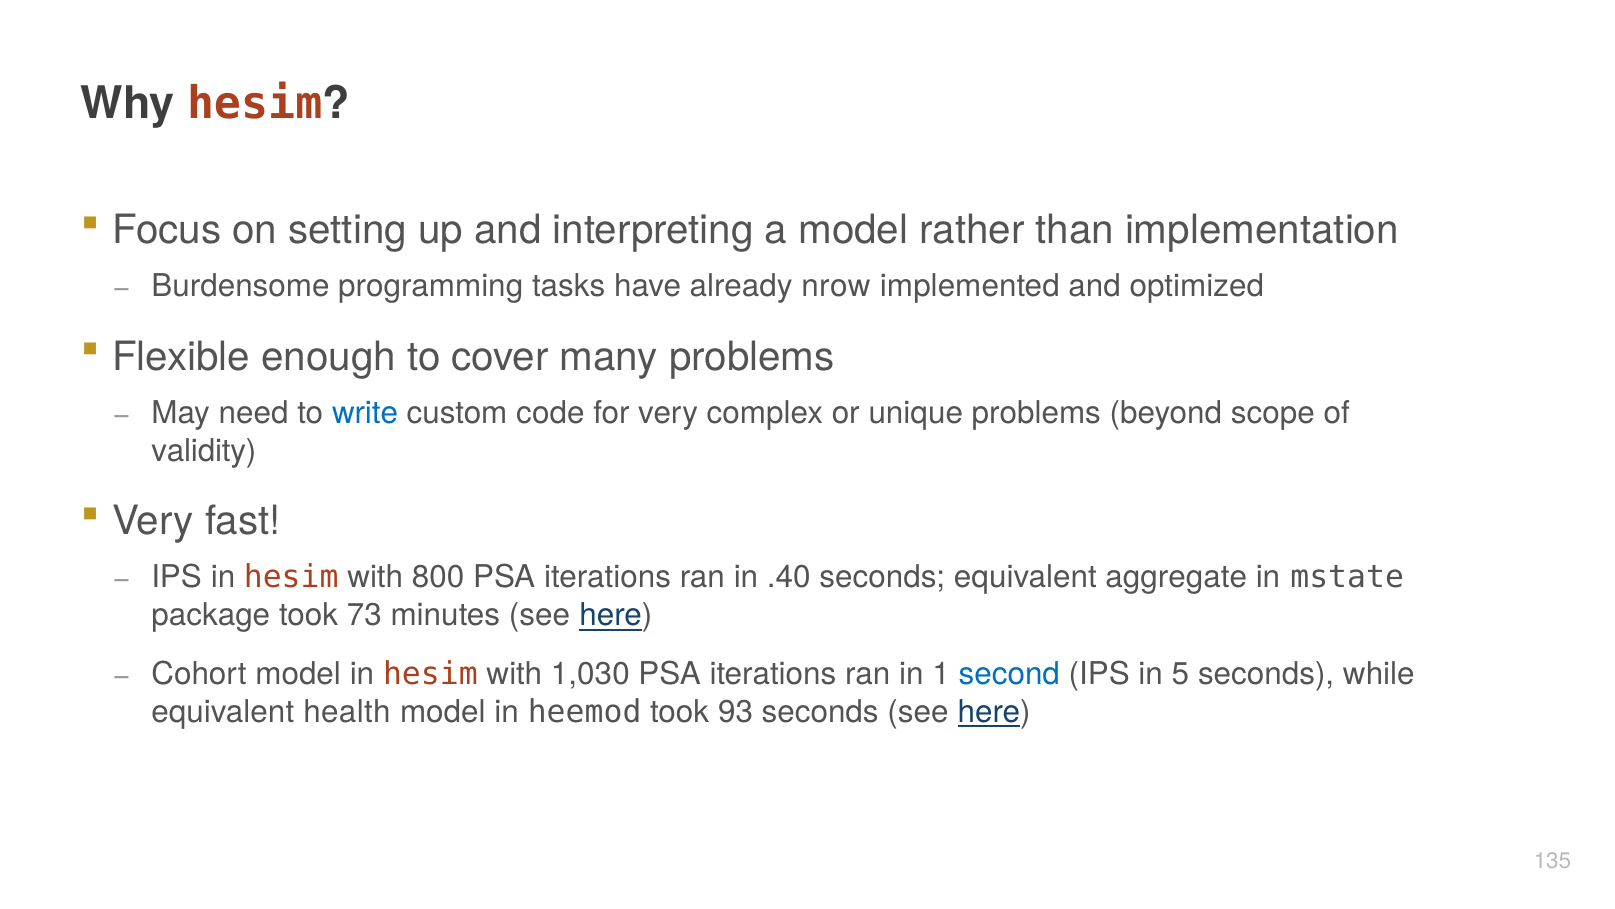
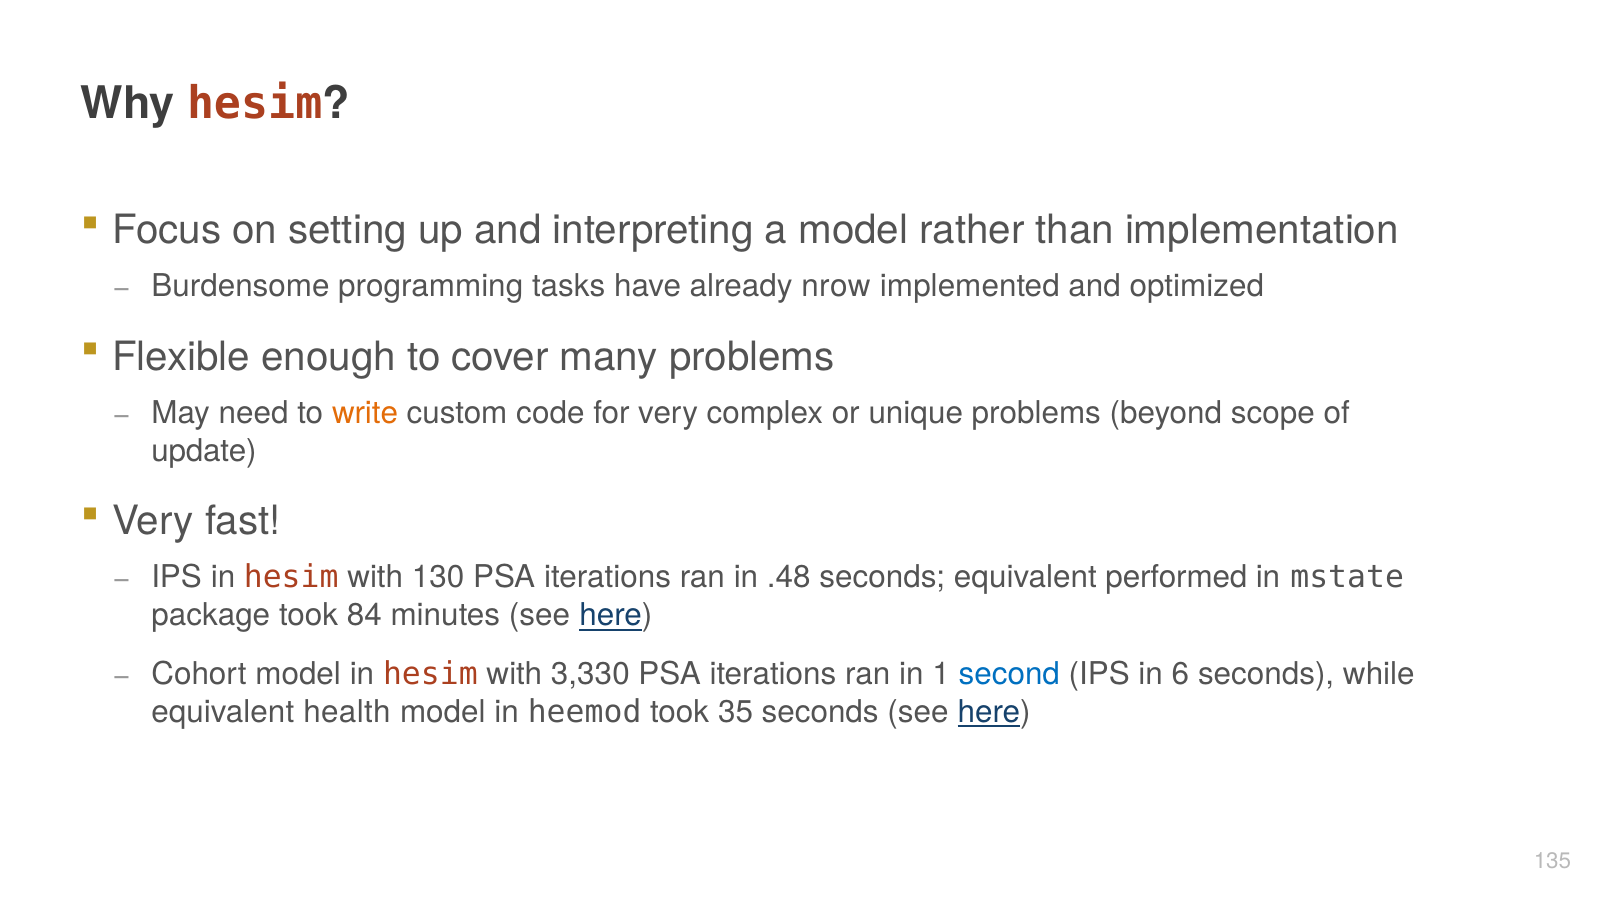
write colour: blue -> orange
validity: validity -> update
800: 800 -> 130
.40: .40 -> .48
aggregate: aggregate -> performed
73: 73 -> 84
1,030: 1,030 -> 3,330
5: 5 -> 6
93: 93 -> 35
